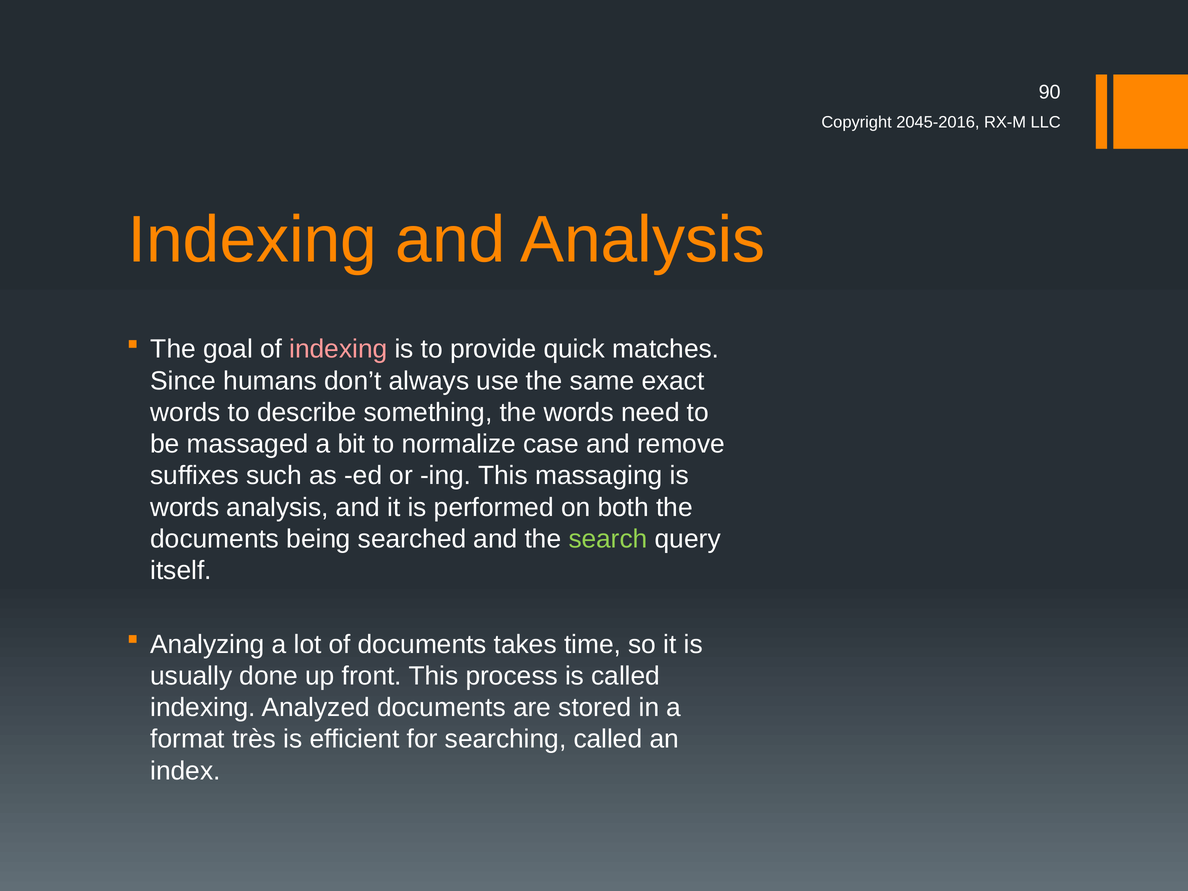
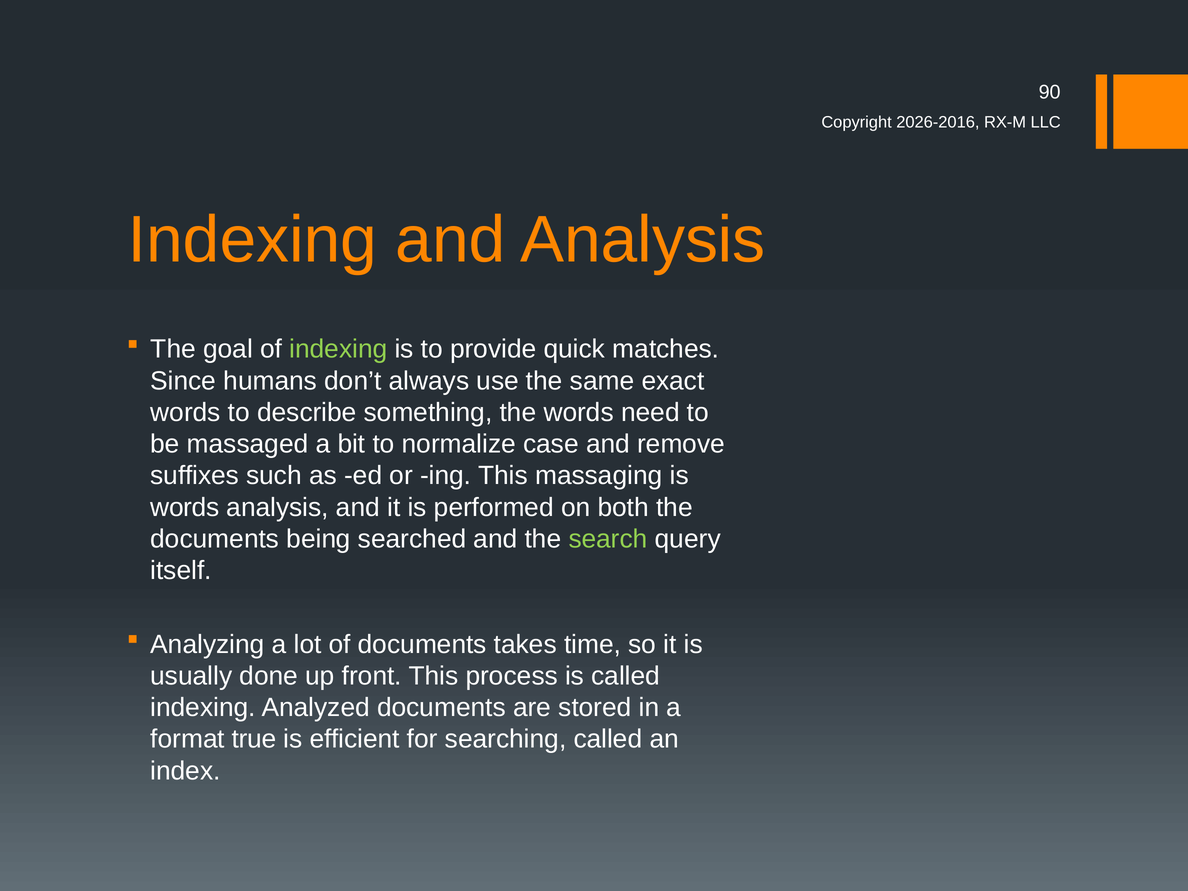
2045-2016: 2045-2016 -> 2026-2016
indexing at (338, 349) colour: pink -> light green
très: très -> true
